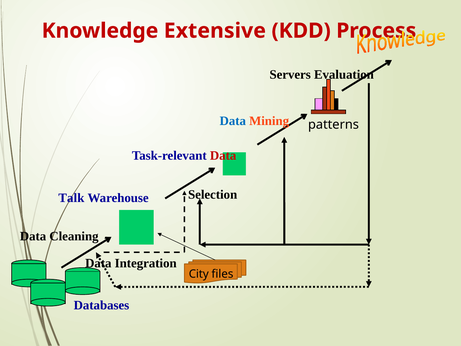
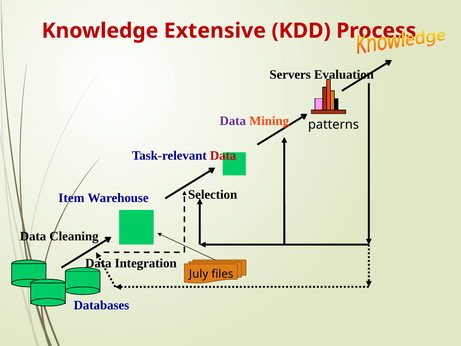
Data at (233, 121) colour: blue -> purple
Talk: Talk -> Item
City: City -> July
